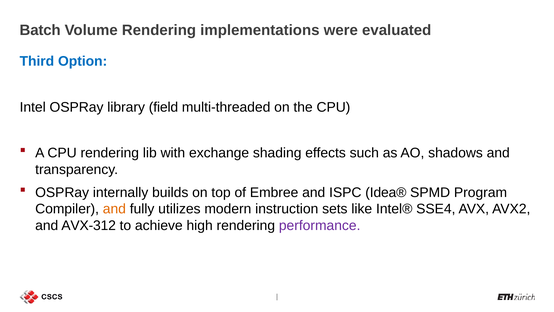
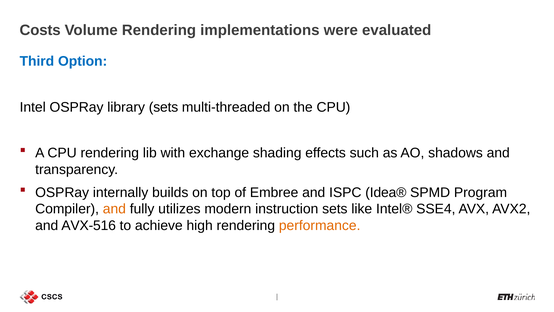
Batch: Batch -> Costs
library field: field -> sets
AVX-312: AVX-312 -> AVX-516
performance colour: purple -> orange
